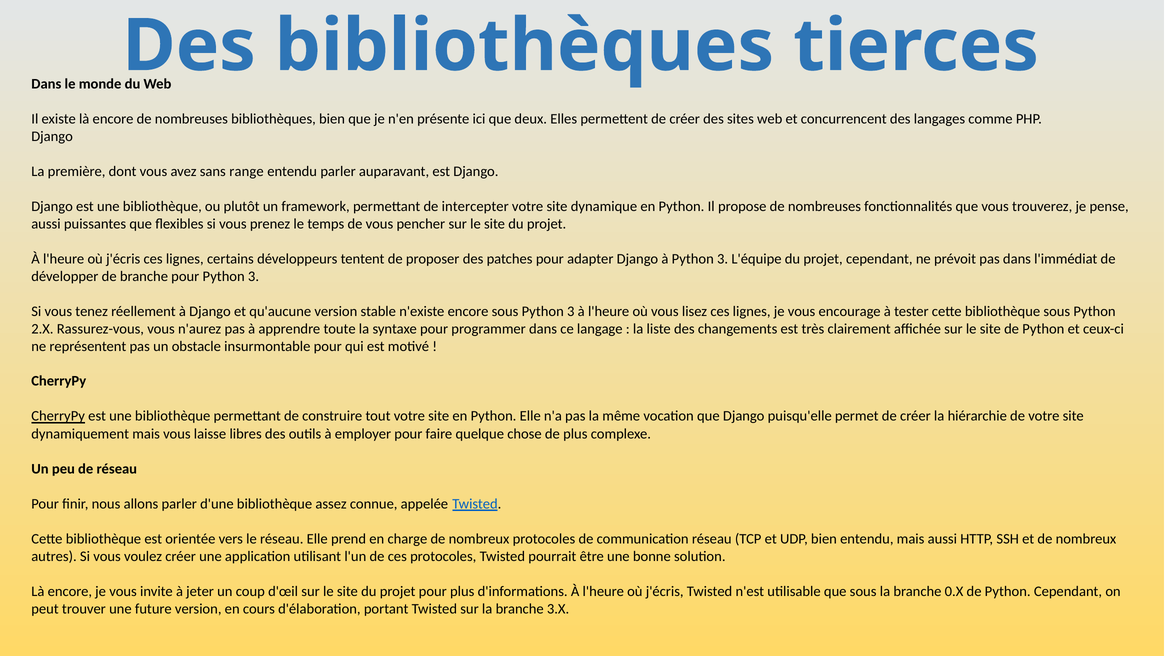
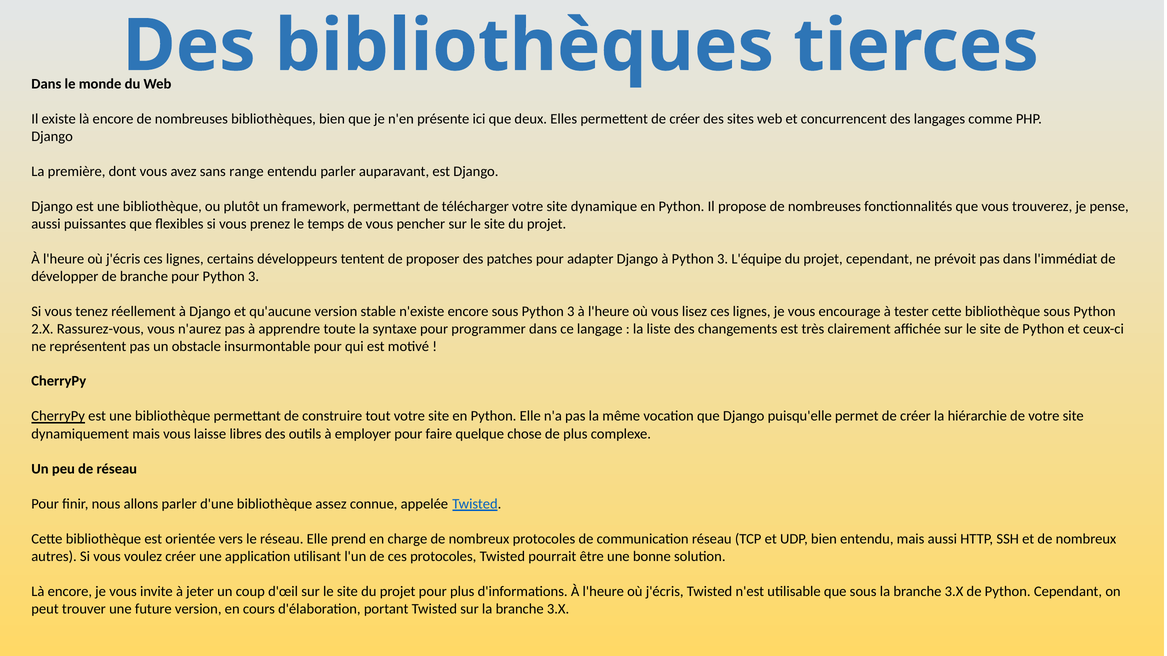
intercepter: intercepter -> télécharger
sous la branche 0.X: 0.X -> 3.X
